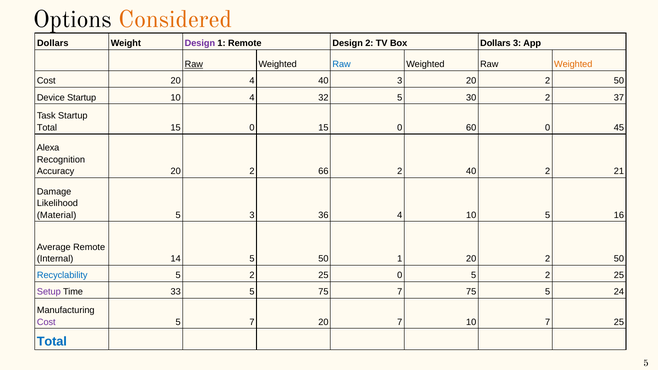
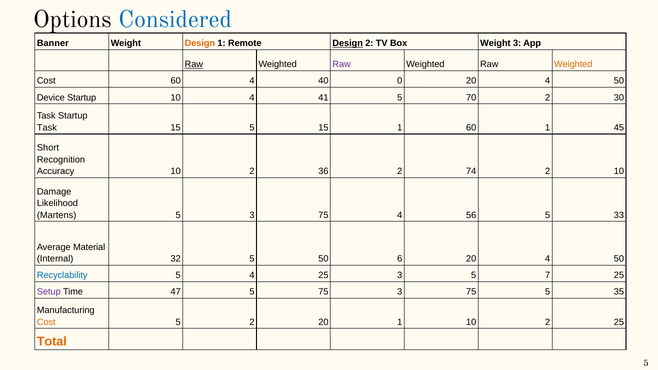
Considered colour: orange -> blue
Dollars at (53, 43): Dollars -> Banner
Design at (200, 43) colour: purple -> orange
Design at (348, 43) underline: none -> present
Box Dollars: Dollars -> Weight
Raw at (342, 64) colour: blue -> purple
Cost 20: 20 -> 60
40 3: 3 -> 0
2 at (548, 81): 2 -> 4
32: 32 -> 41
30: 30 -> 70
37: 37 -> 30
Total at (47, 128): Total -> Task
0 at (252, 128): 0 -> 5
0 at (400, 128): 0 -> 1
60 0: 0 -> 1
Alexa: Alexa -> Short
Accuracy 20: 20 -> 10
66: 66 -> 36
2 40: 40 -> 74
2 21: 21 -> 10
Material: Material -> Martens
5 3 36: 36 -> 75
4 10: 10 -> 56
16: 16 -> 33
Average Remote: Remote -> Material
14: 14 -> 32
50 1: 1 -> 6
2 at (548, 259): 2 -> 4
2 at (252, 275): 2 -> 4
25 0: 0 -> 3
2 at (548, 275): 2 -> 7
33: 33 -> 47
75 7: 7 -> 3
24: 24 -> 35
Cost at (46, 322) colour: purple -> orange
5 7: 7 -> 2
20 7: 7 -> 1
7 at (548, 322): 7 -> 2
Total at (52, 341) colour: blue -> orange
